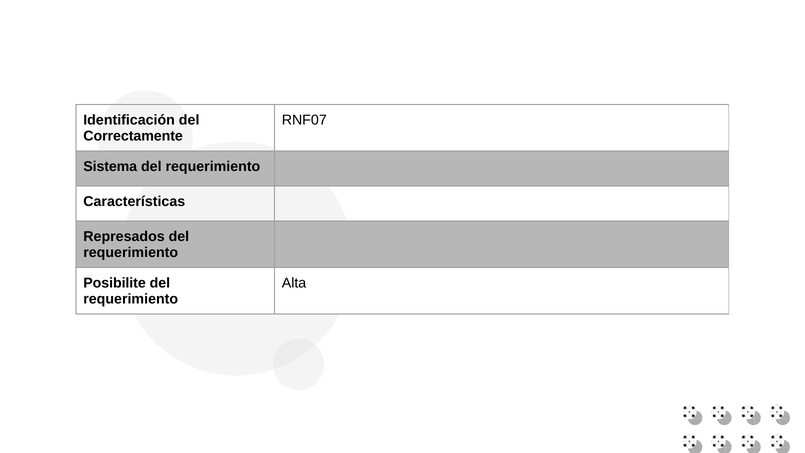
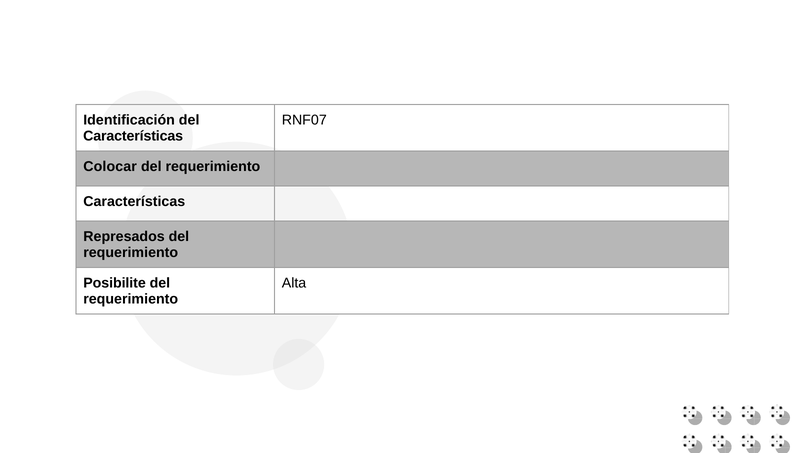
Correctamente at (133, 136): Correctamente -> Características
Sistema: Sistema -> Colocar
